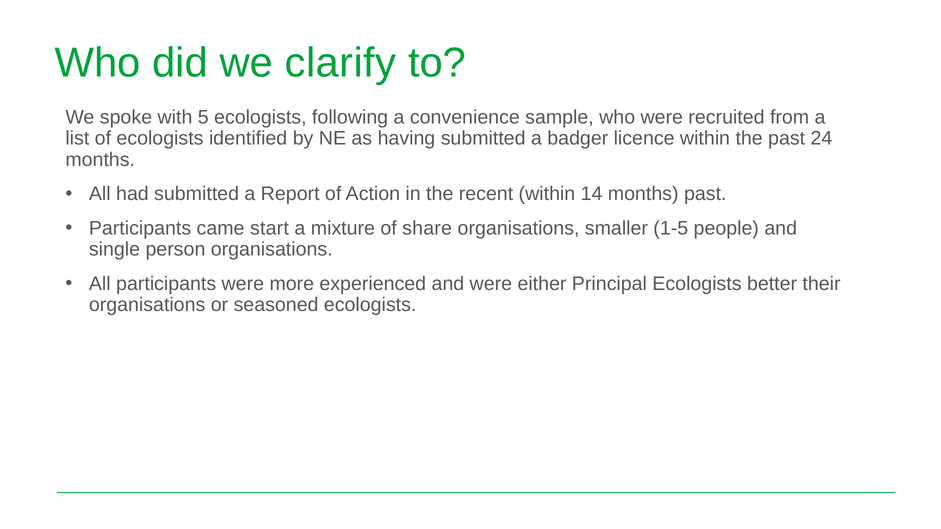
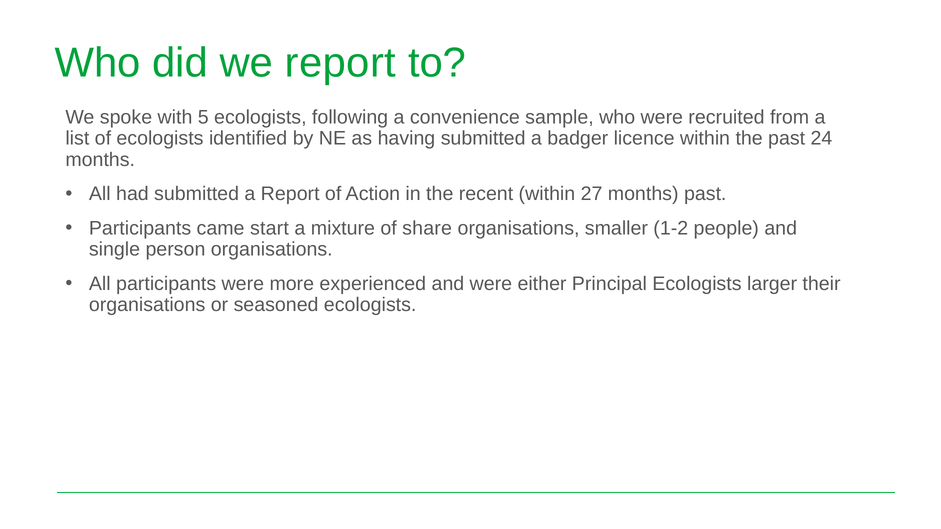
we clarify: clarify -> report
14: 14 -> 27
1-5: 1-5 -> 1-2
better: better -> larger
